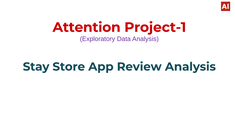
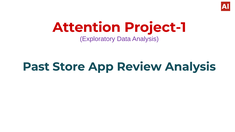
Stay: Stay -> Past
